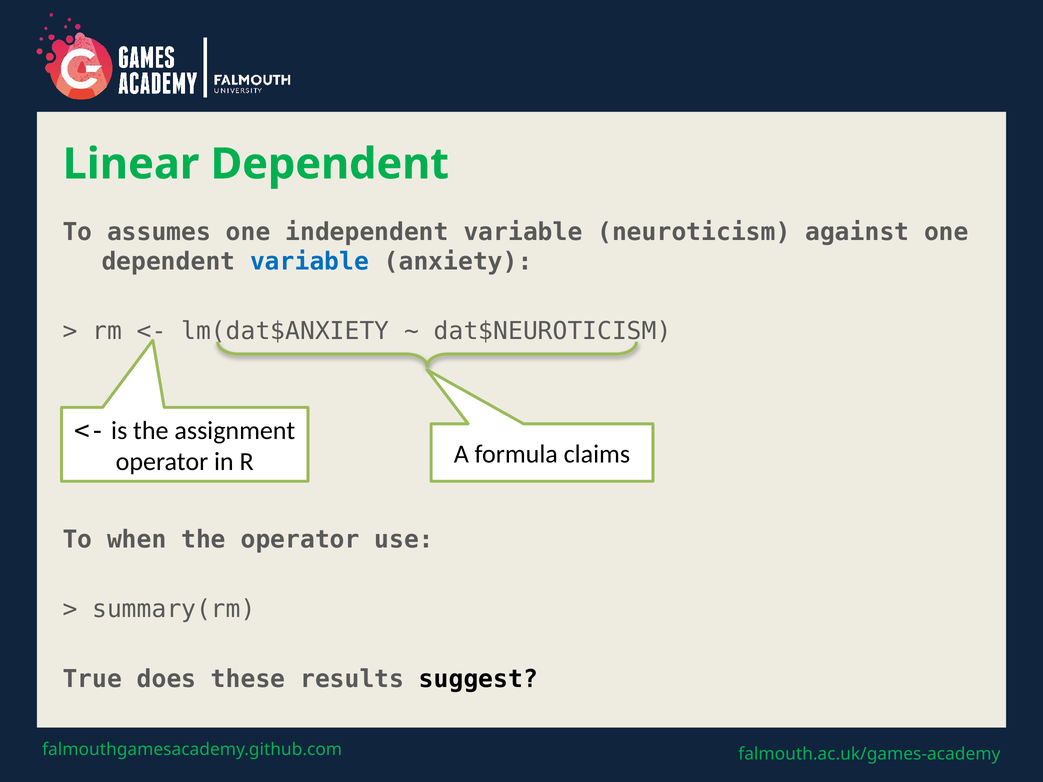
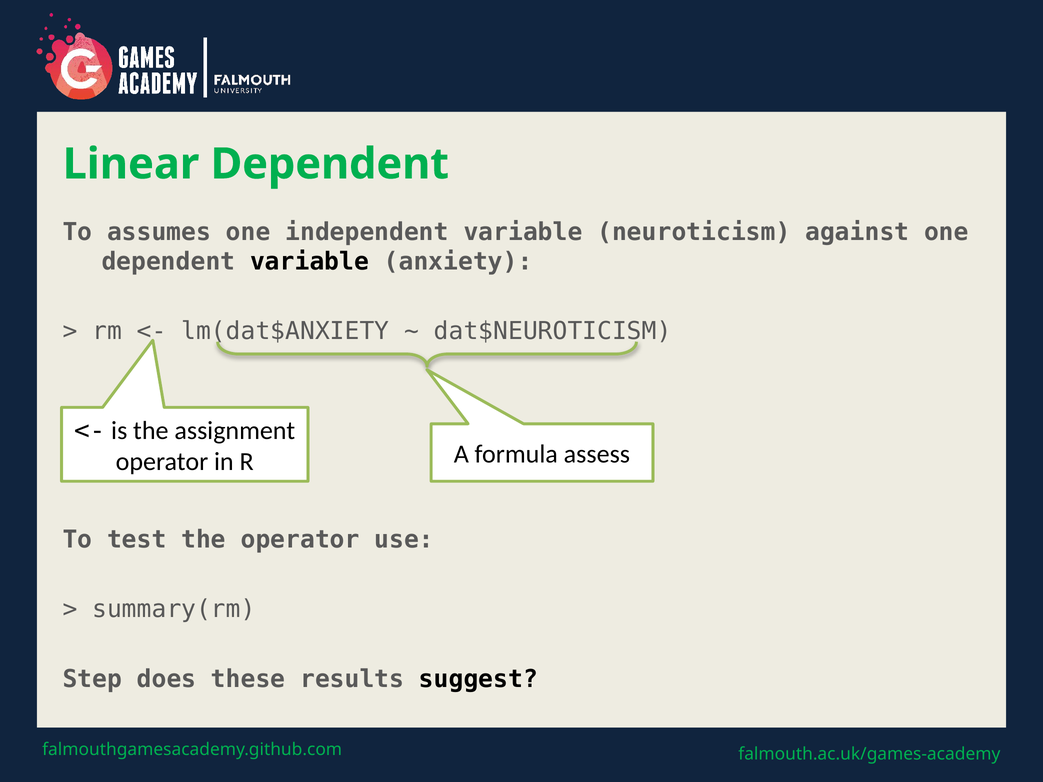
variable at (310, 262) colour: blue -> black
claims: claims -> assess
when: when -> test
True: True -> Step
